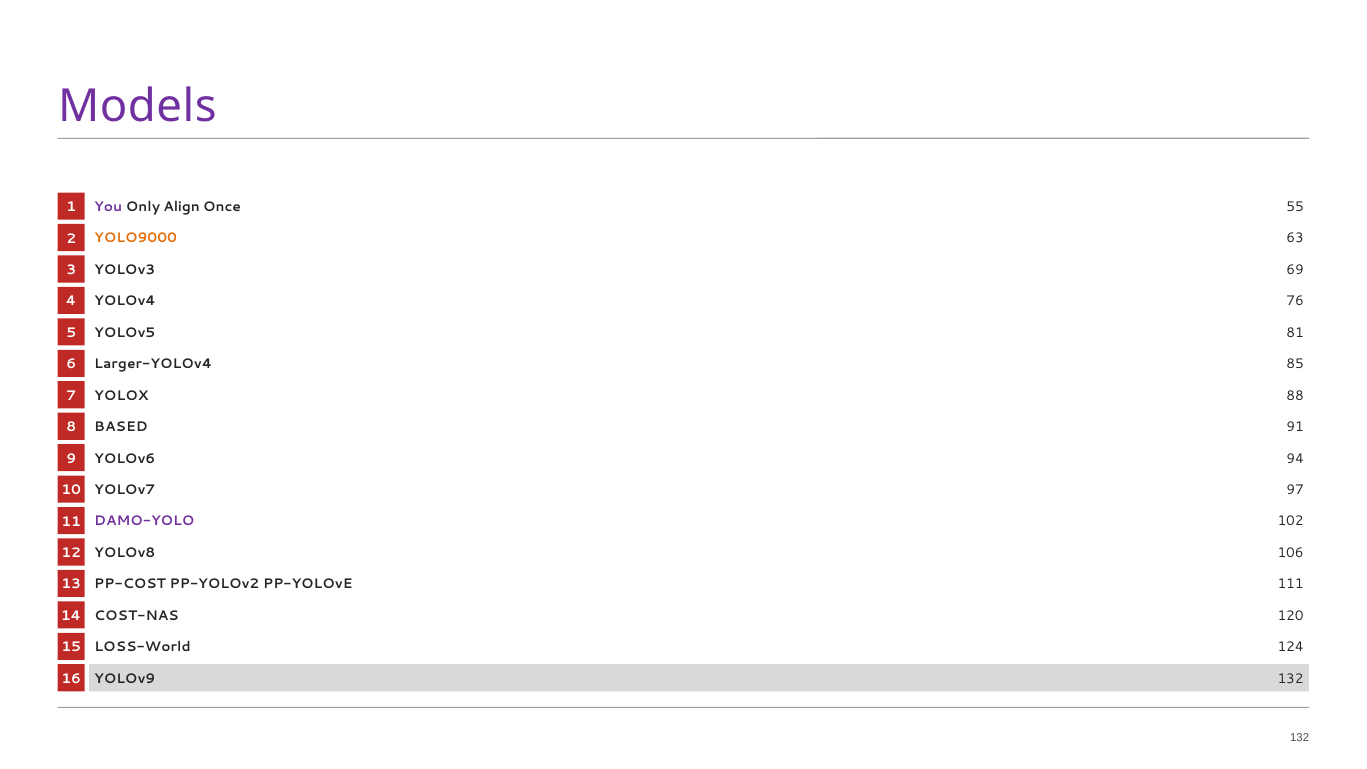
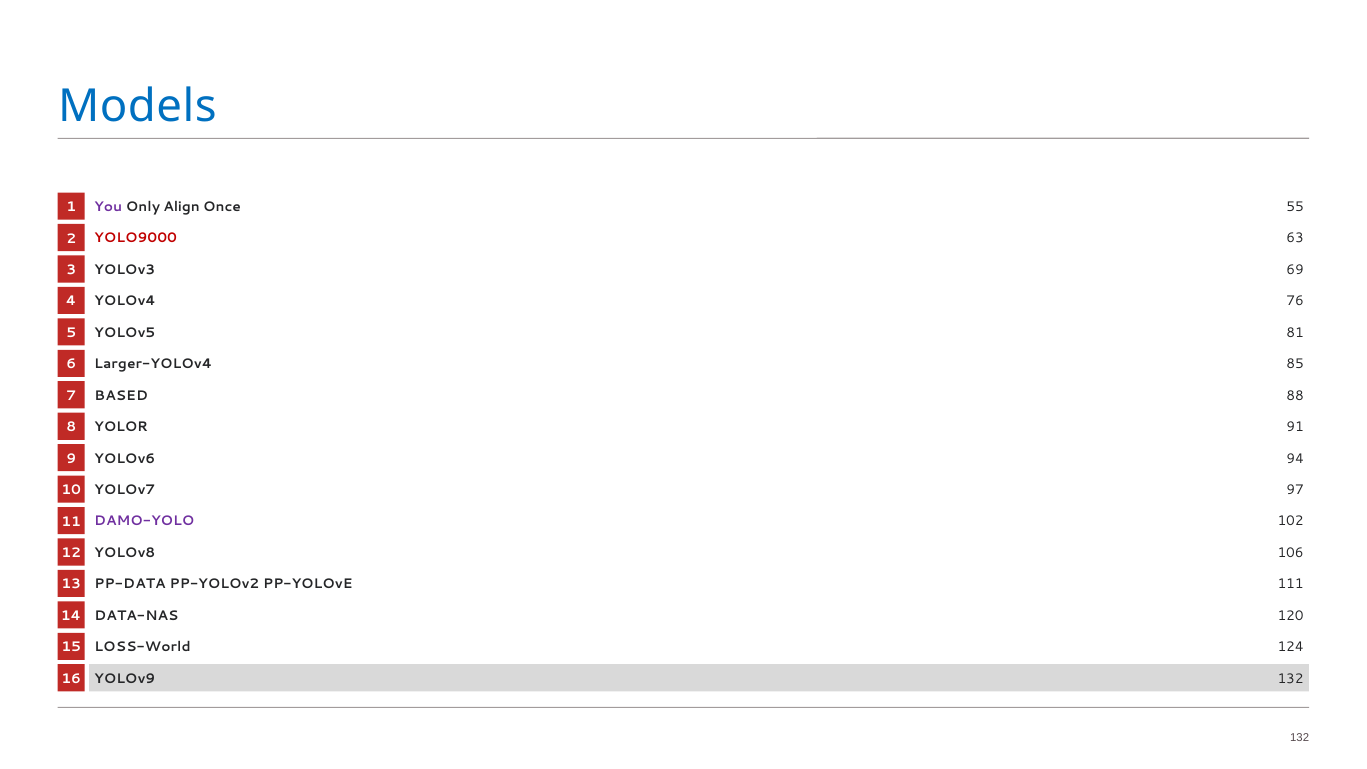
Models colour: purple -> blue
YOLO9000 colour: orange -> red
YOLOX: YOLOX -> BASED
BASED: BASED -> YOLOR
PP-COST: PP-COST -> PP-DATA
COST-NAS: COST-NAS -> DATA-NAS
